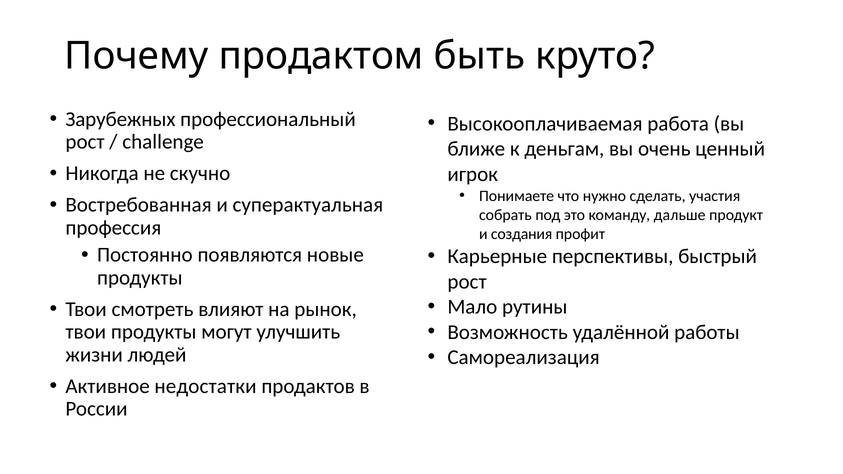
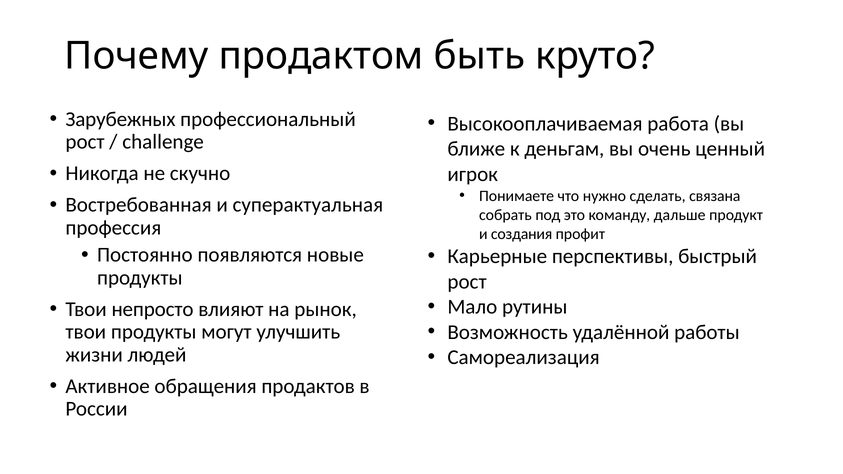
участия: участия -> связана
смотреть: смотреть -> непросто
недостатки: недостатки -> обращения
